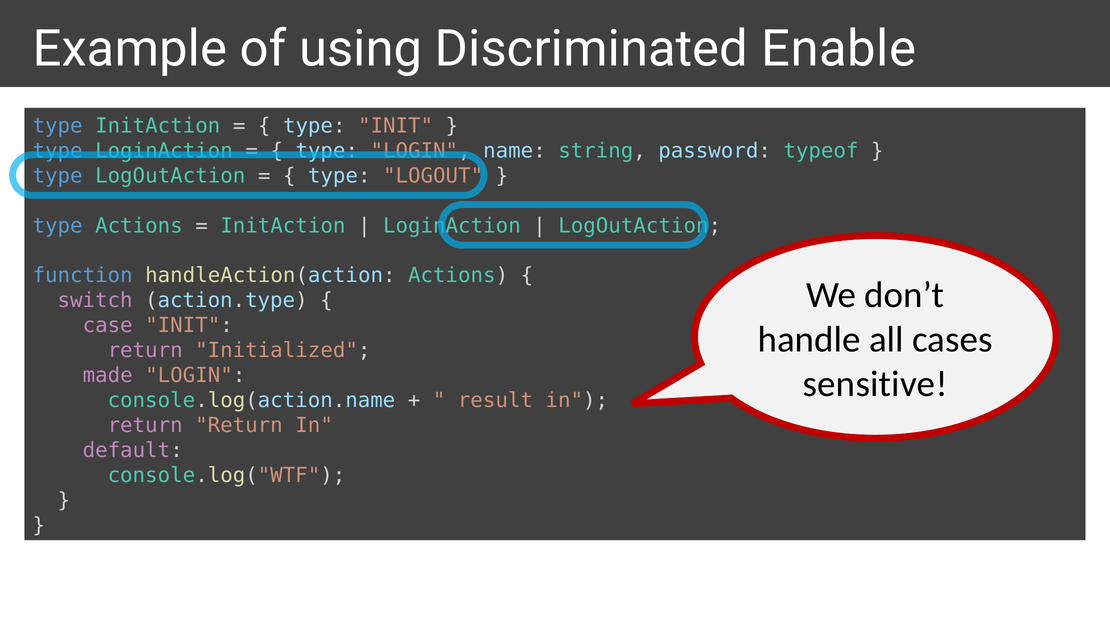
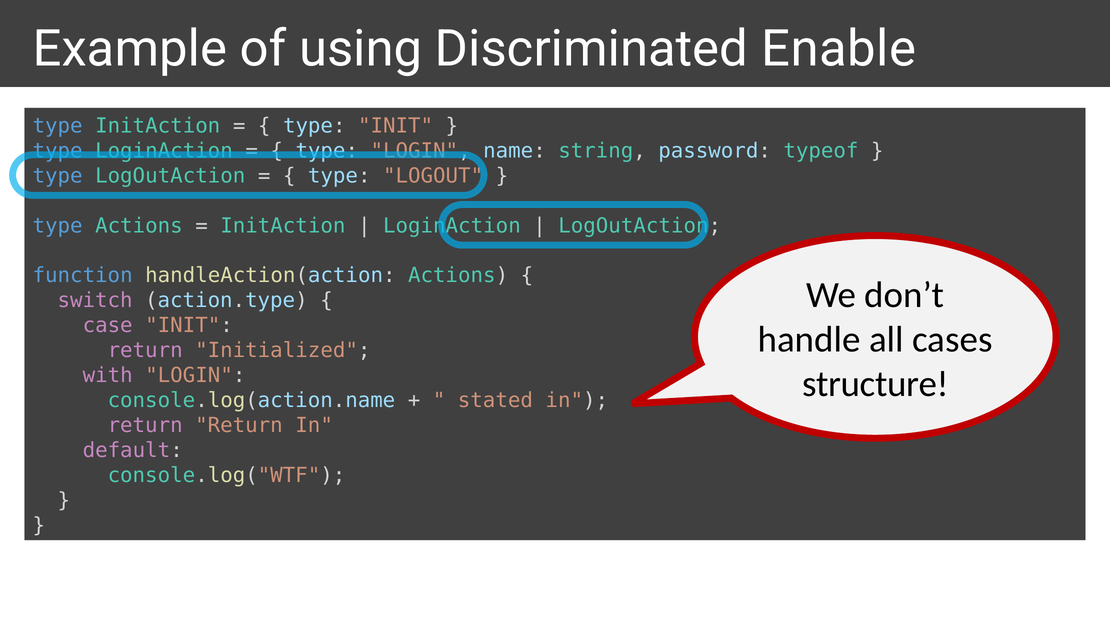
made: made -> with
sensitive: sensitive -> structure
result: result -> stated
